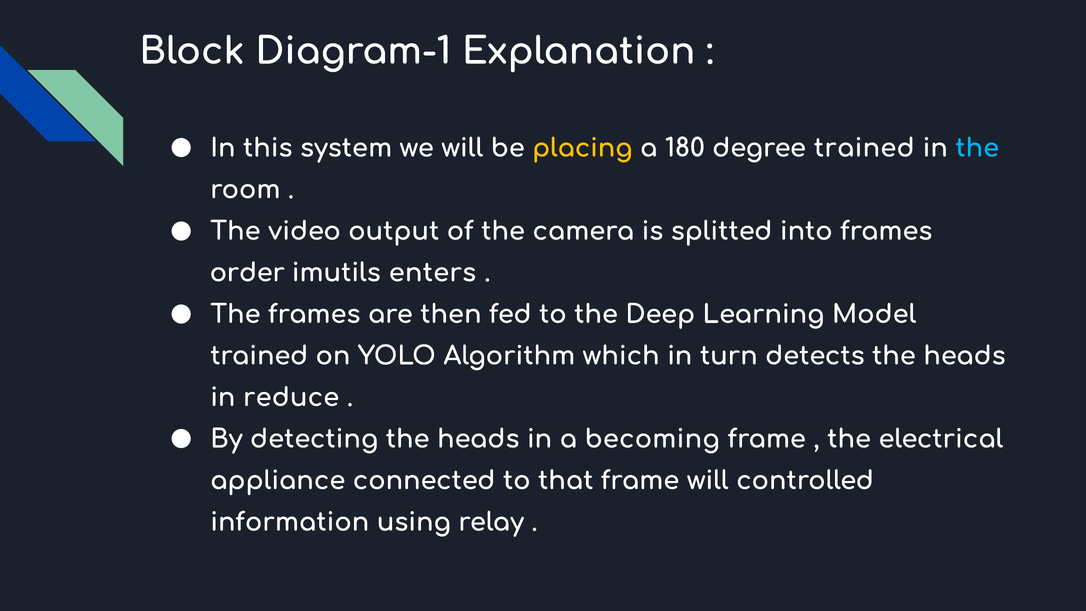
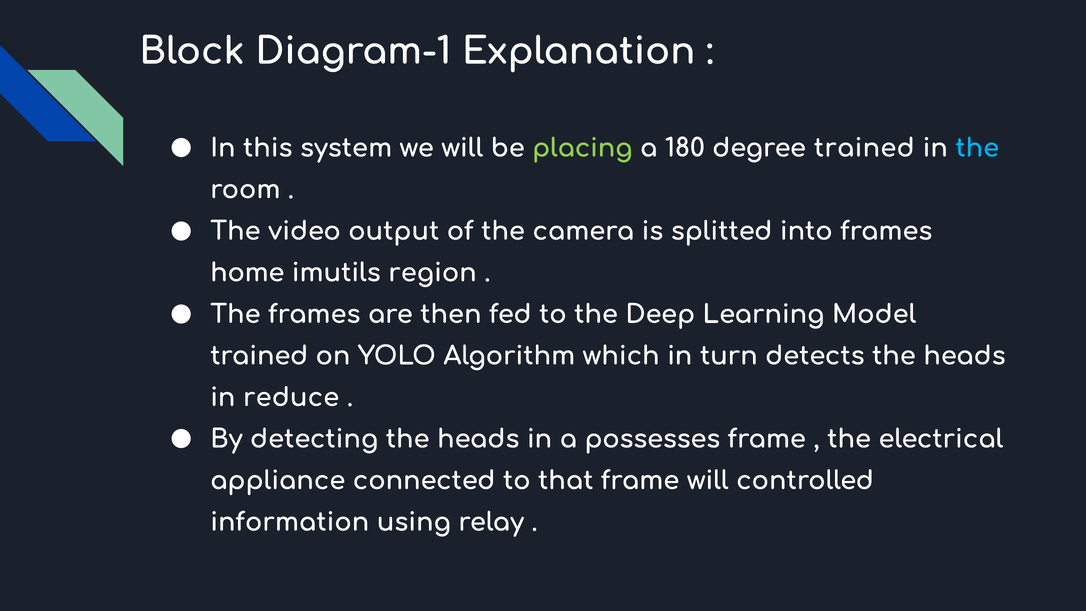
placing colour: yellow -> light green
order: order -> home
enters: enters -> region
becoming: becoming -> possesses
